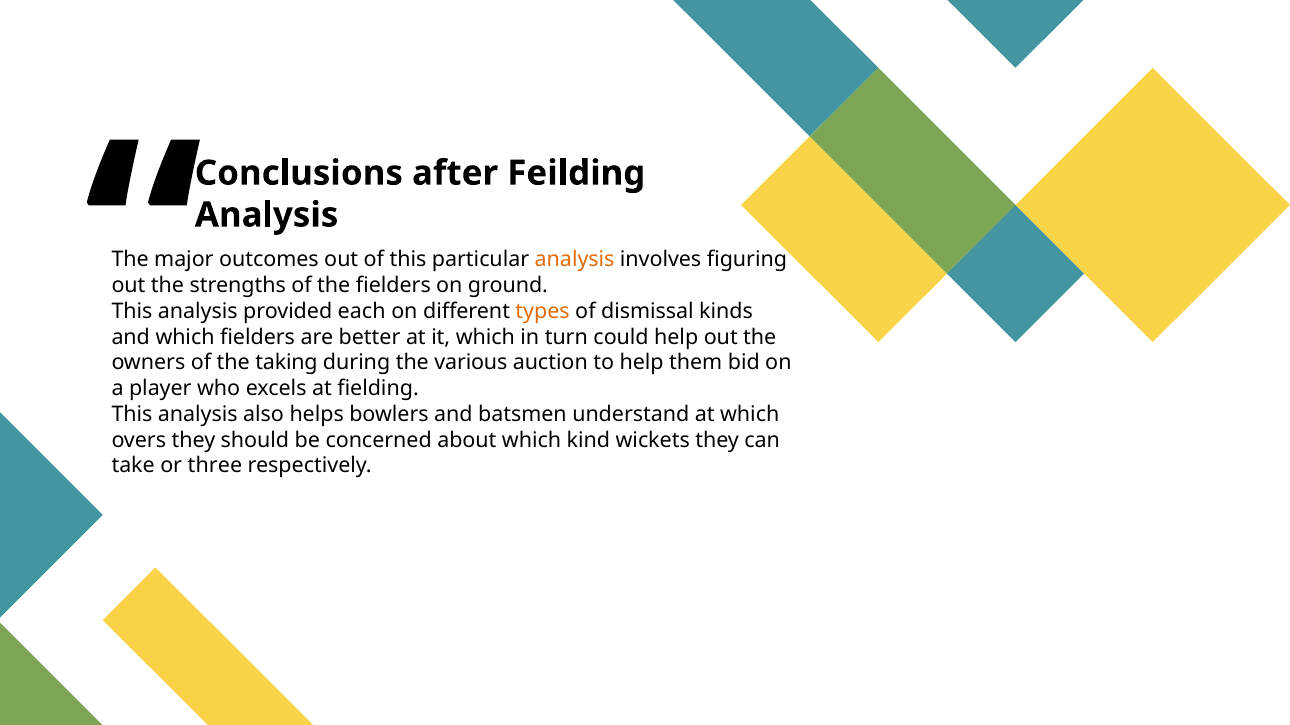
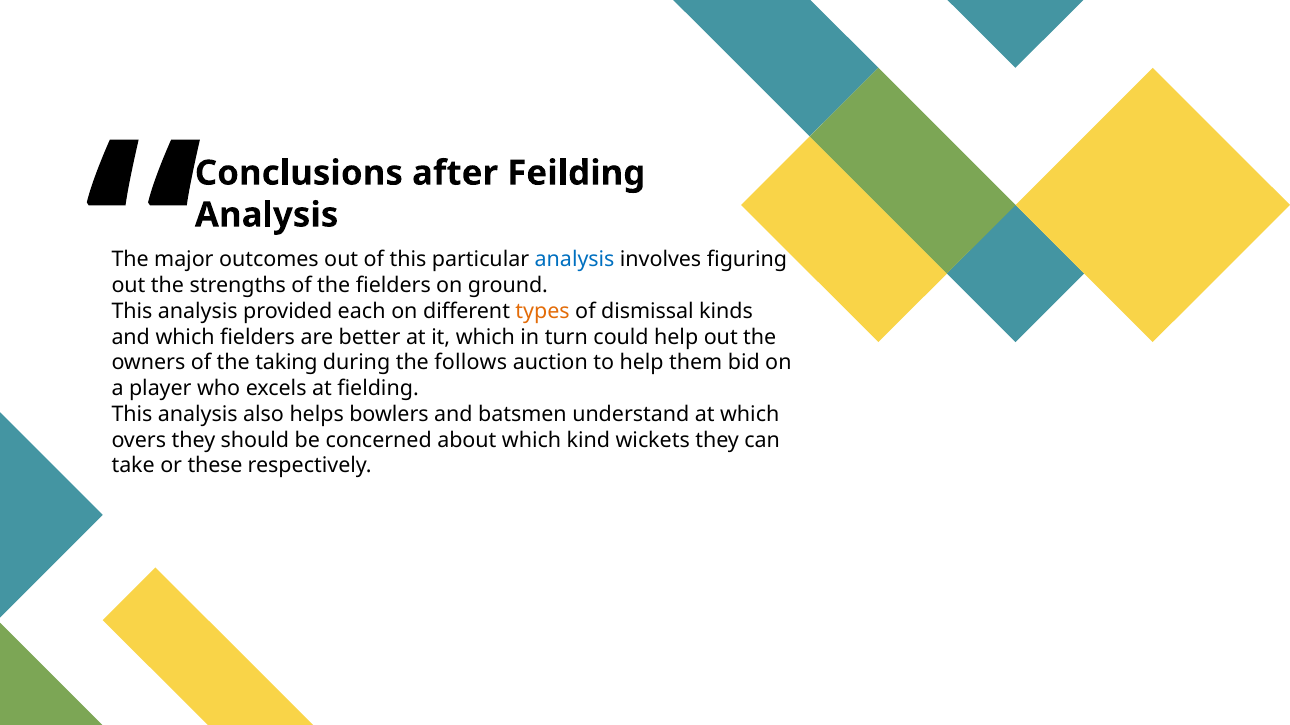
analysis at (575, 260) colour: orange -> blue
various: various -> follows
three: three -> these
